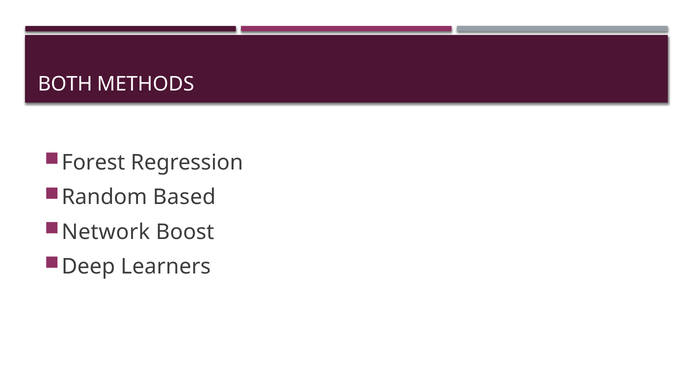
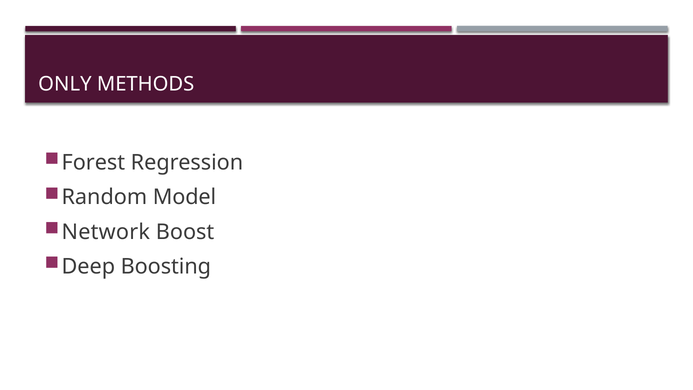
BOTH: BOTH -> ONLY
Based: Based -> Model
Learners: Learners -> Boosting
